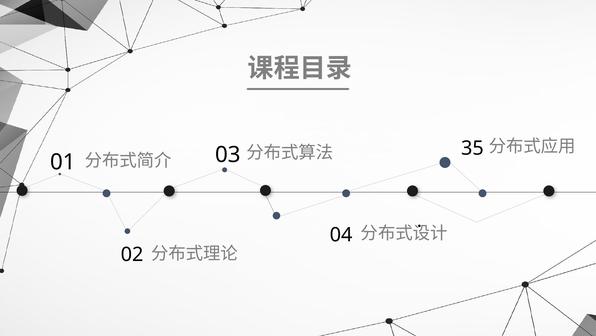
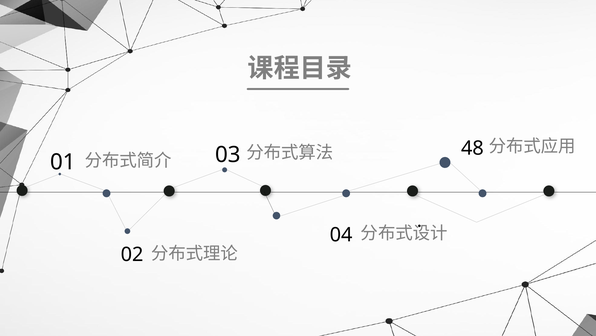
35: 35 -> 48
